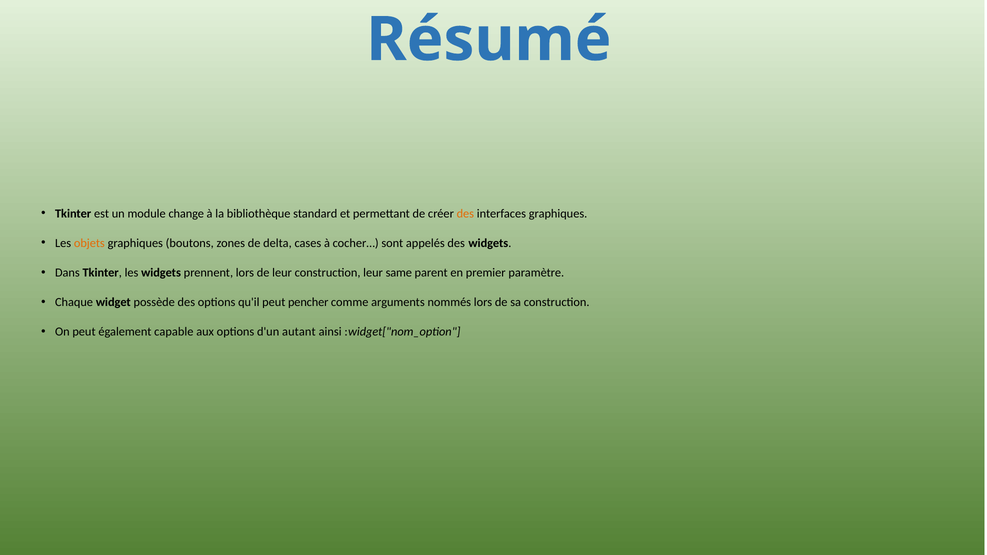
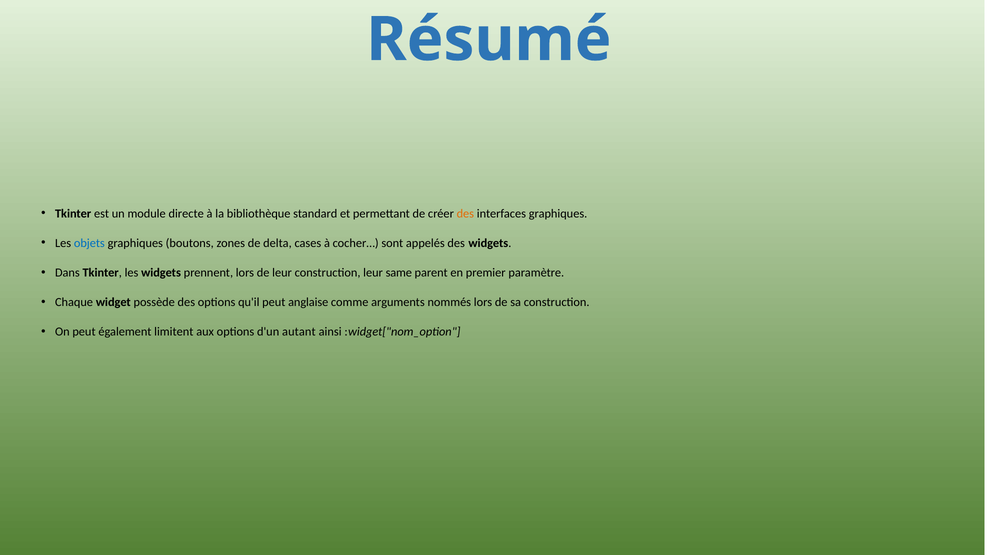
change: change -> directe
objets colour: orange -> blue
pencher: pencher -> anglaise
capable: capable -> limitent
